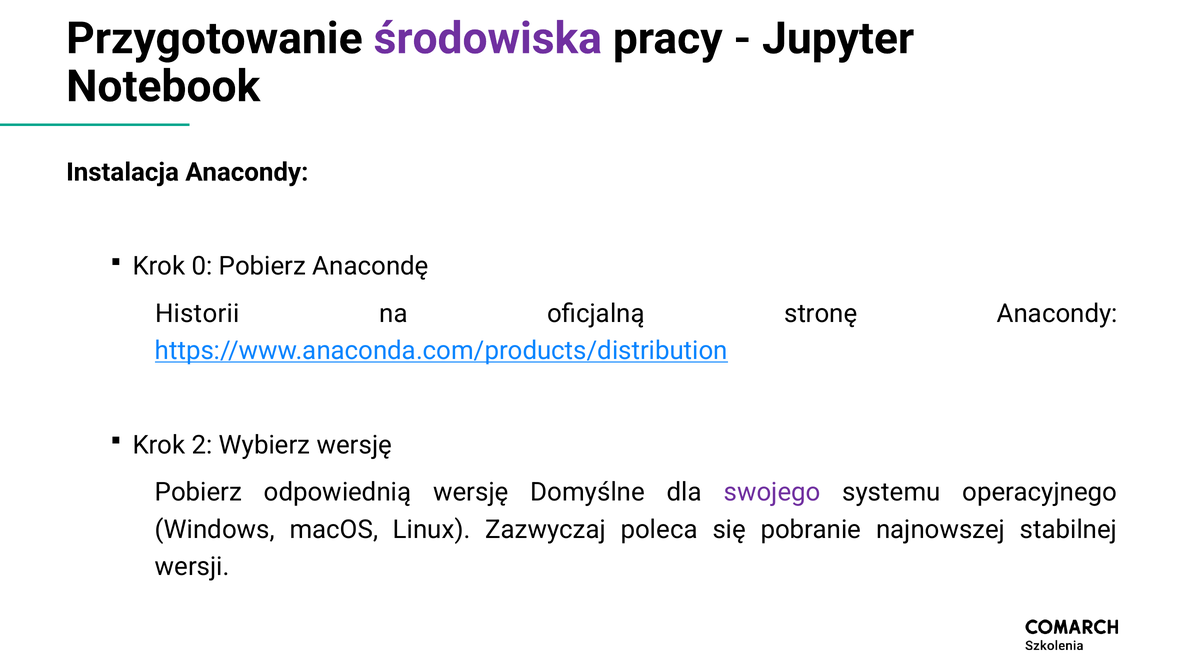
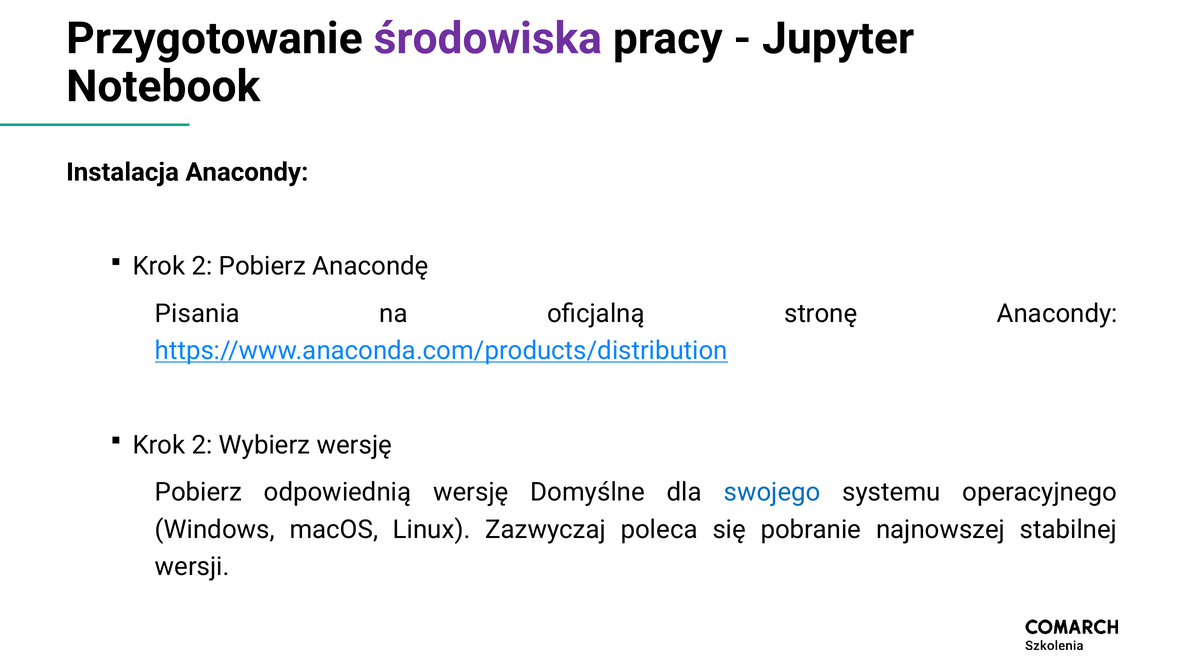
0 at (202, 266): 0 -> 2
Historii: Historii -> Pisania
swojego colour: purple -> blue
